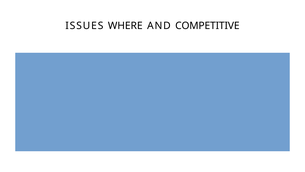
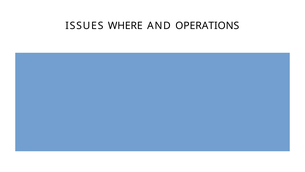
COMPETITIVE: COMPETITIVE -> OPERATIONS
